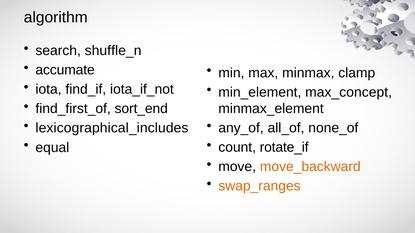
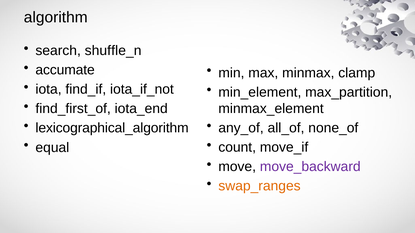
max_concept: max_concept -> max_partition
sort_end: sort_end -> iota_end
lexicographical_includes: lexicographical_includes -> lexicographical_algorithm
rotate_if: rotate_if -> move_if
move_backward colour: orange -> purple
